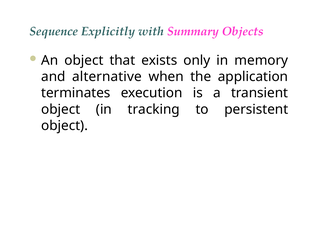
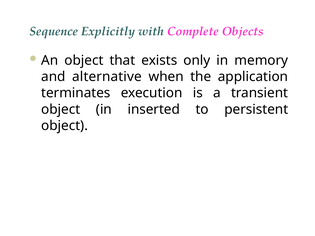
Summary: Summary -> Complete
tracking: tracking -> inserted
